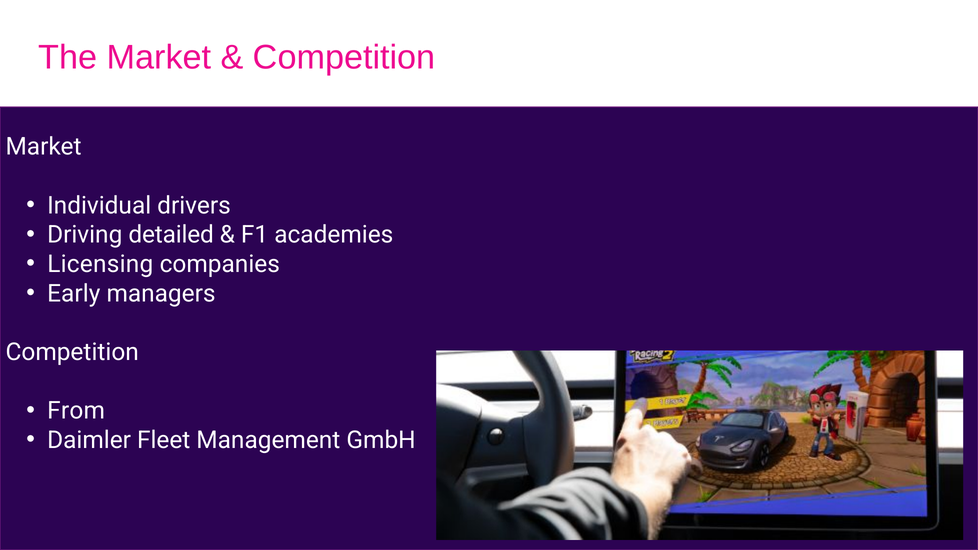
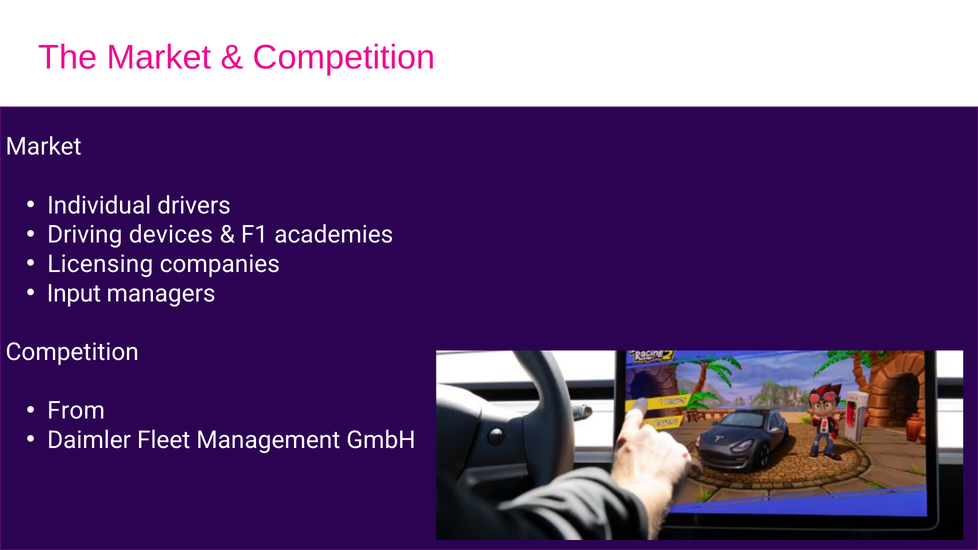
detailed: detailed -> devices
Early: Early -> Input
